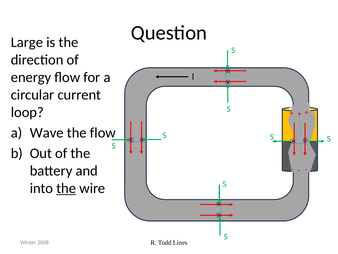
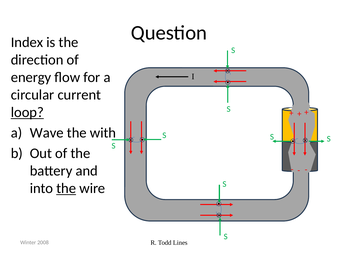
Large: Large -> Index
loop underline: none -> present
the flow: flow -> with
